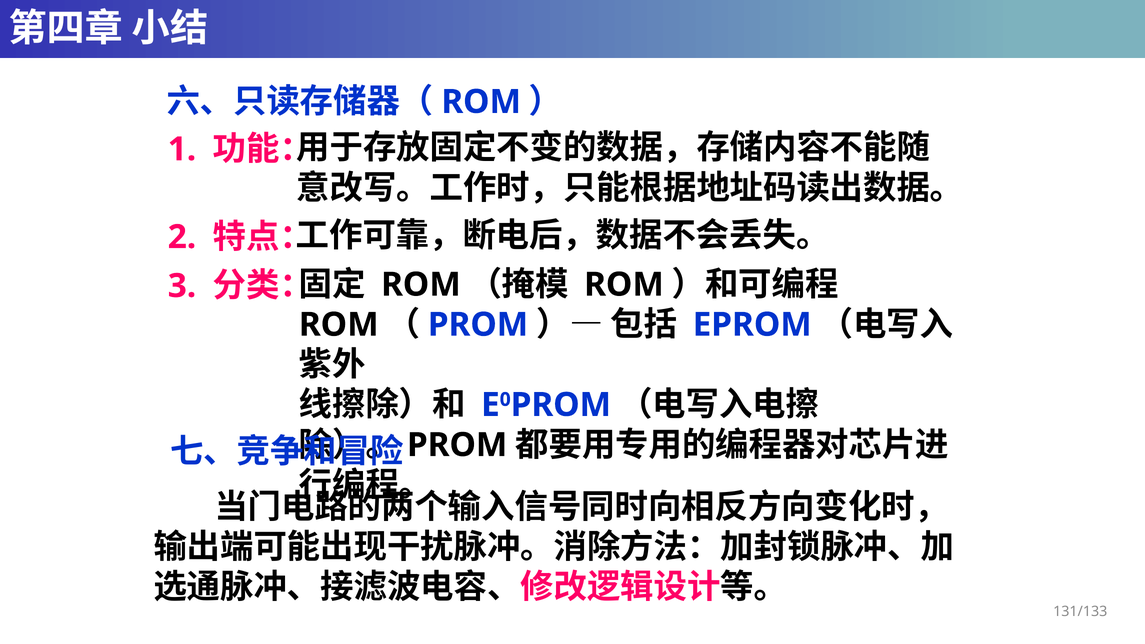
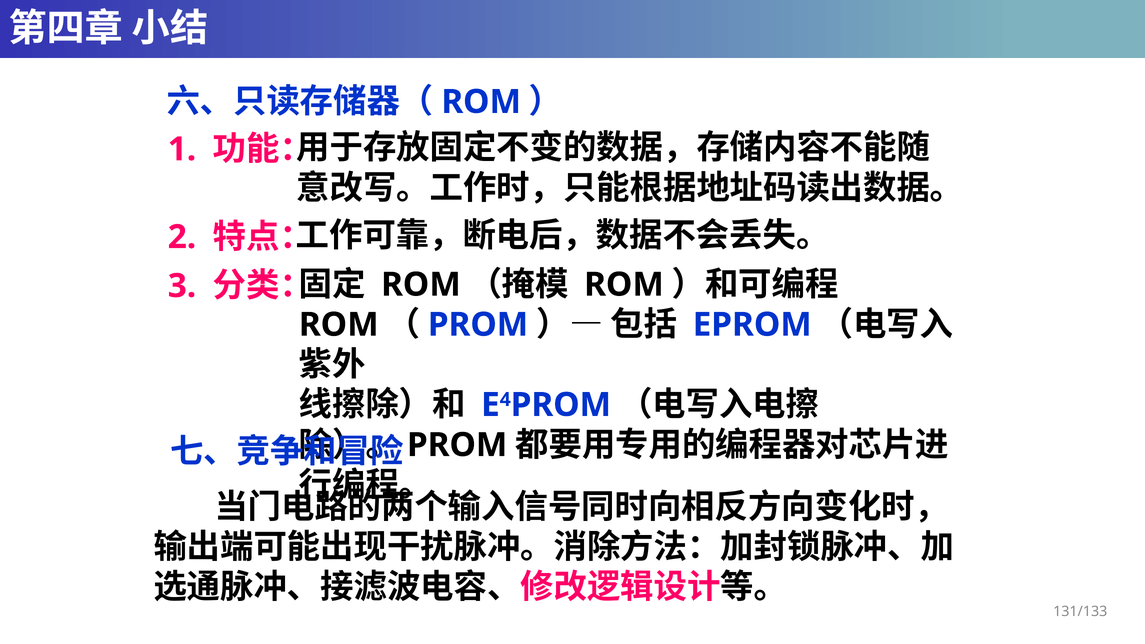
0: 0 -> 4
